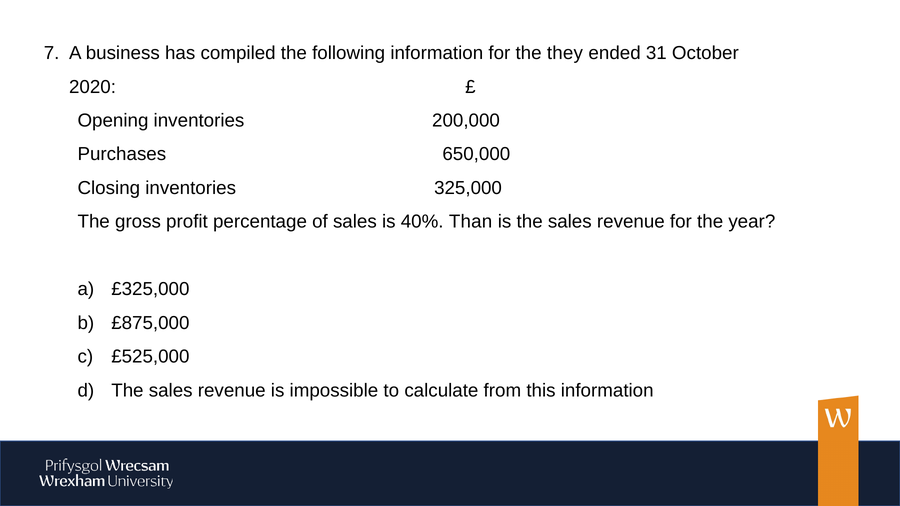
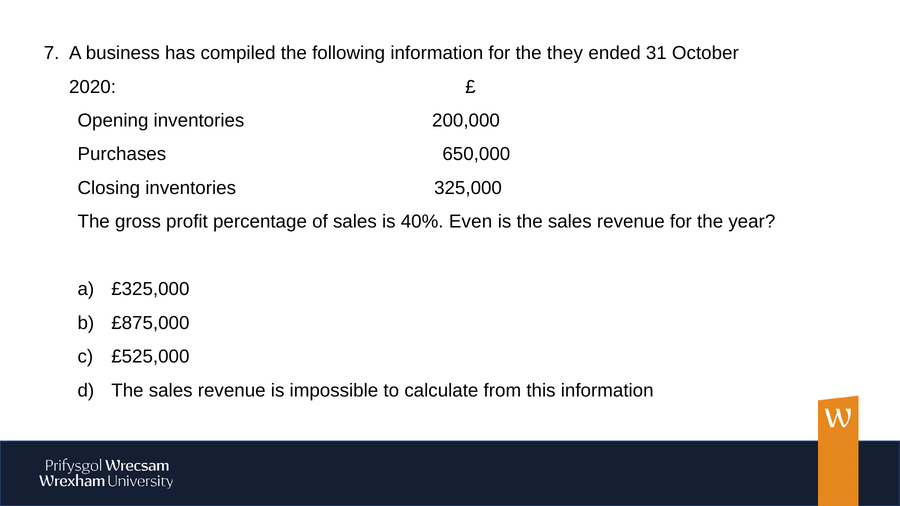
Than: Than -> Even
